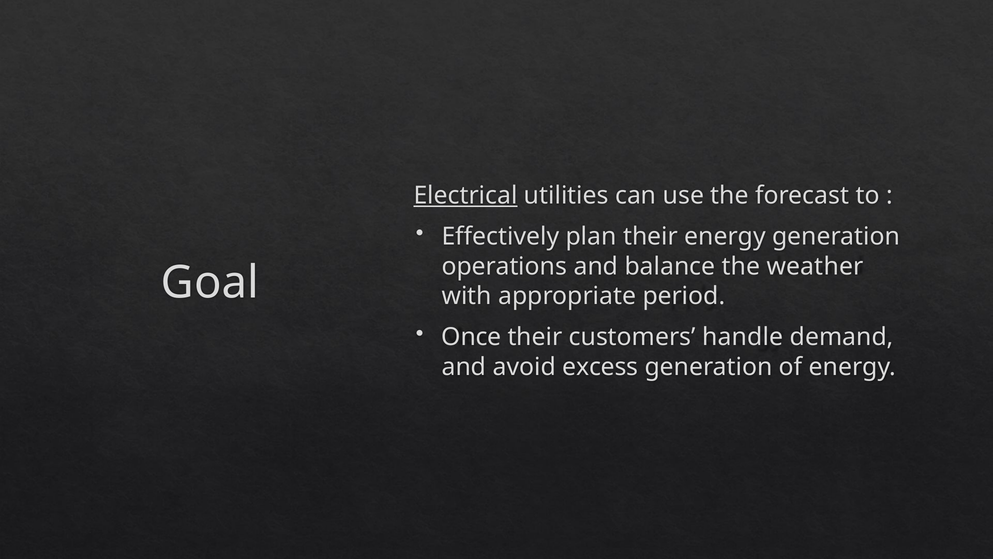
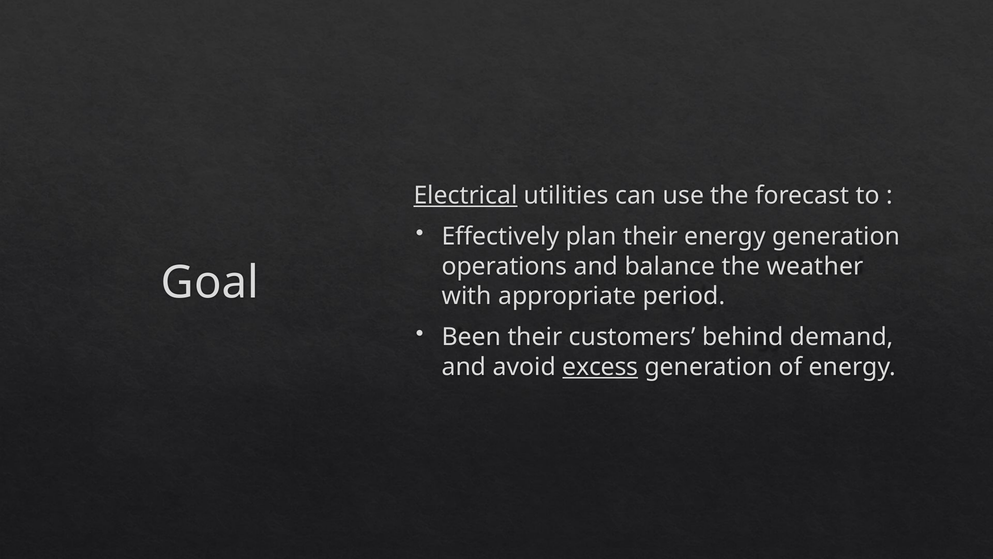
Once: Once -> Been
handle: handle -> behind
excess underline: none -> present
